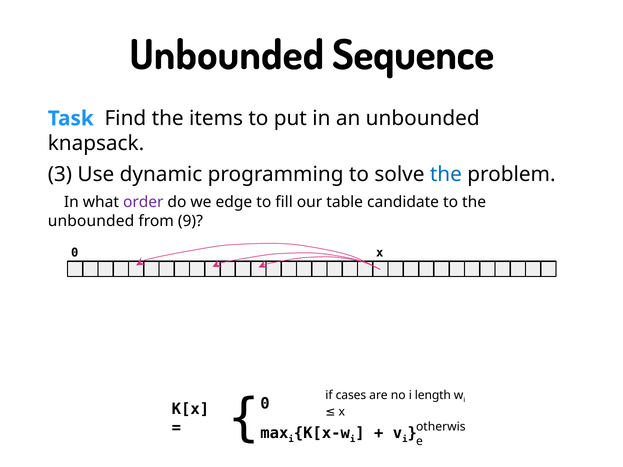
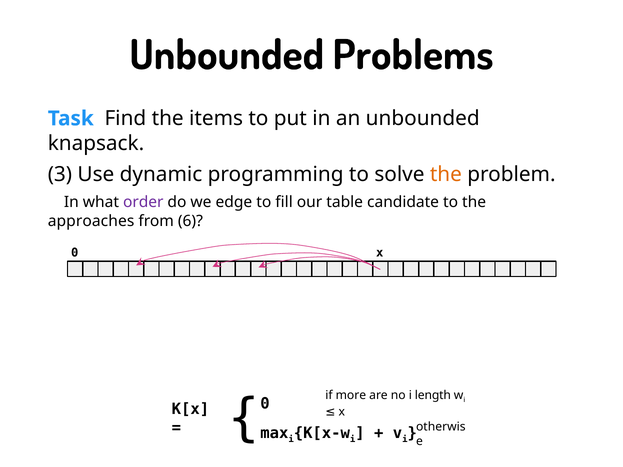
Sequence: Sequence -> Problems
the at (446, 175) colour: blue -> orange
unbounded at (91, 221): unbounded -> approaches
9: 9 -> 6
cases: cases -> more
